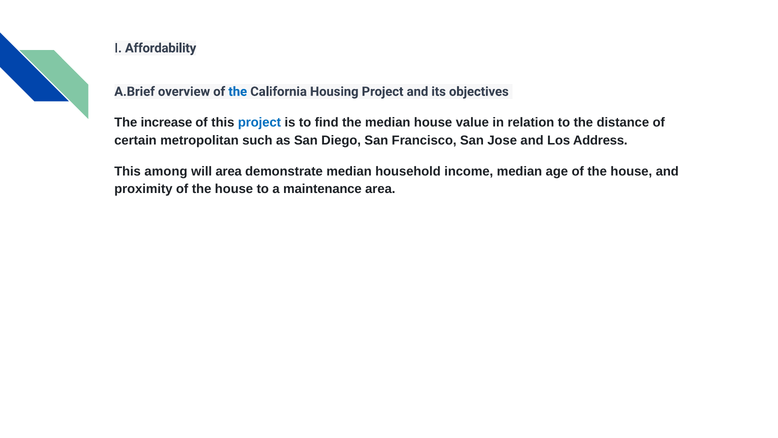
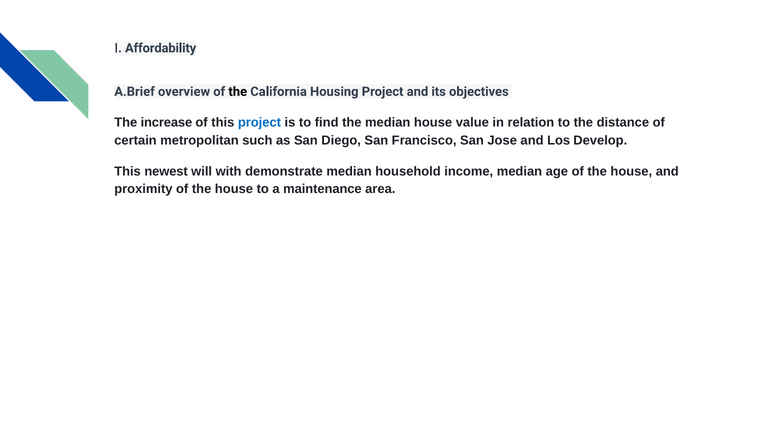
the at (238, 92) colour: blue -> black
Address: Address -> Develop
among: among -> newest
will area: area -> with
